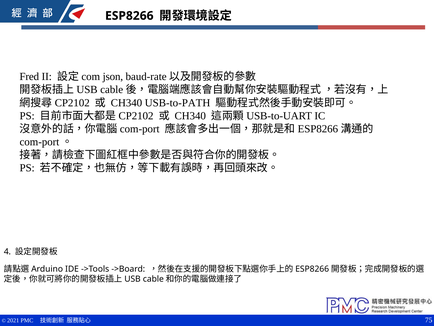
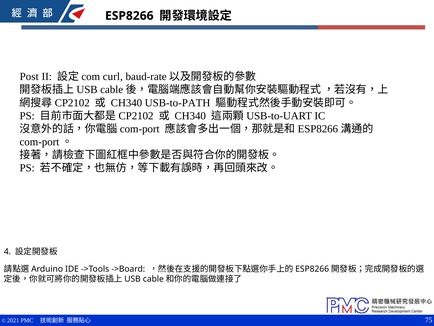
Fred: Fred -> Post
json: json -> curl
